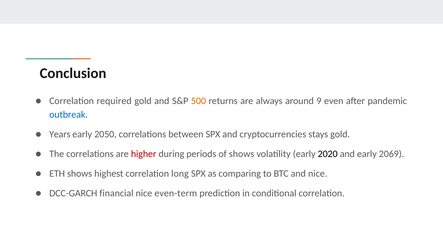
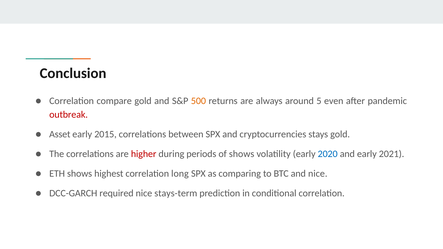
required: required -> compare
9: 9 -> 5
outbreak colour: blue -> red
Years: Years -> Asset
2050: 2050 -> 2015
2020 colour: black -> blue
2069: 2069 -> 2021
financial: financial -> required
even-term: even-term -> stays-term
